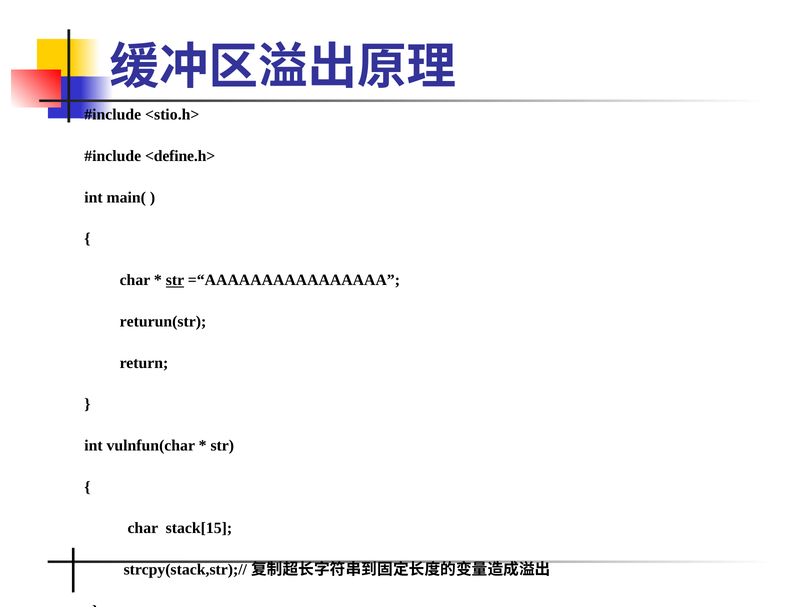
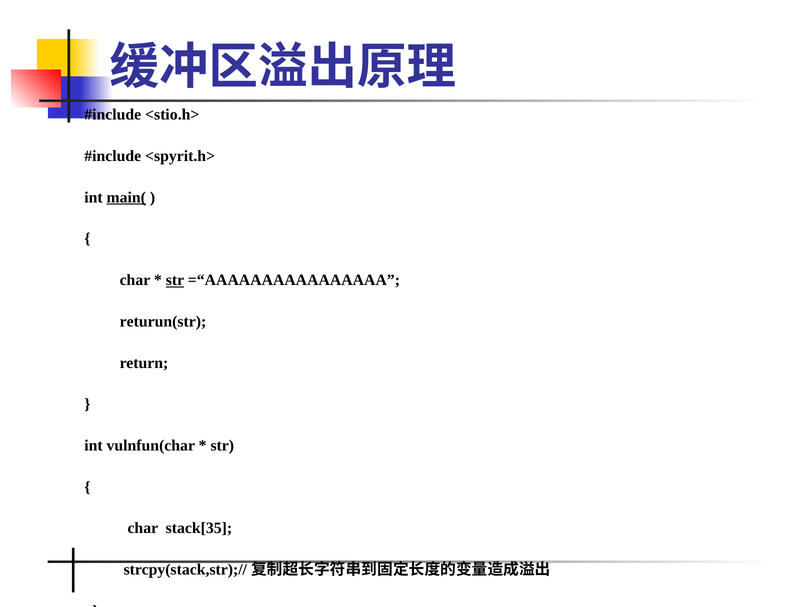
<define.h>: <define.h> -> <spyrit.h>
main( underline: none -> present
stack[15: stack[15 -> stack[35
